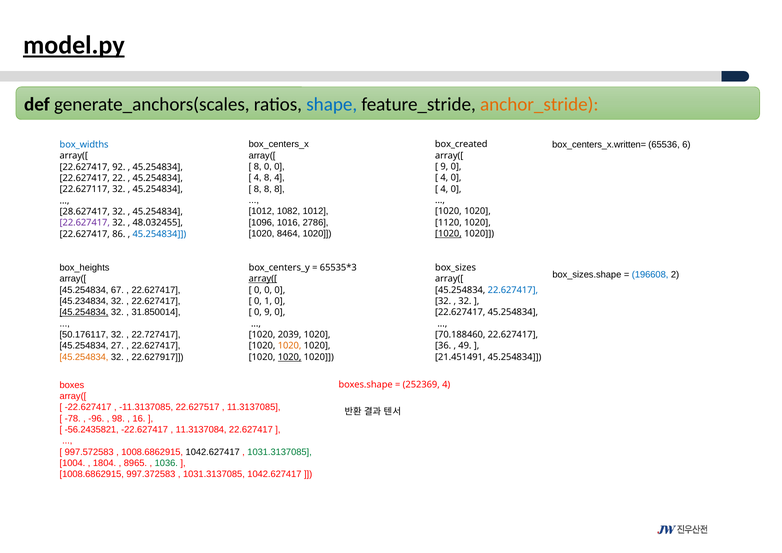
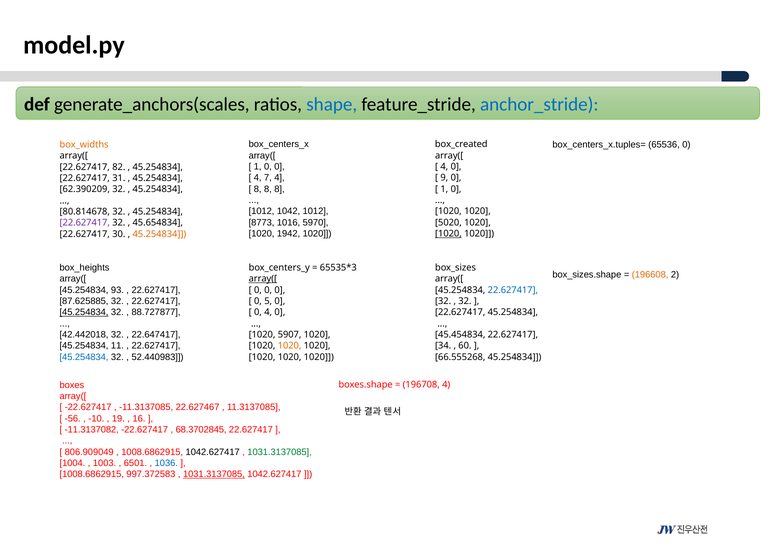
model.py underline: present -> none
anchor_stride colour: orange -> blue
box_centers_x.written=: box_centers_x.written= -> box_centers_x.tuples=
65536 6: 6 -> 0
box_widths colour: blue -> orange
8 at (258, 167): 8 -> 1
9 at (444, 167): 9 -> 4
92: 92 -> 82
4 8: 8 -> 7
4 at (444, 178): 4 -> 9
22: 22 -> 31
4 at (444, 189): 4 -> 1
22.627117: 22.627117 -> 62.390209
1082: 1082 -> 1042
28.627417: 28.627417 -> 80.814678
1096: 1096 -> 8773
2786: 2786 -> 5970
1120: 1120 -> 5020
48.032455: 48.032455 -> 45.654834
8464: 8464 -> 1942
86: 86 -> 30
45.254834 at (159, 234) colour: blue -> orange
196608 colour: blue -> orange
67: 67 -> 93
45.234834: 45.234834 -> 87.625885
1: 1 -> 5
31.850014: 31.850014 -> 88.727877
0 9: 9 -> 4
50.176117: 50.176117 -> 42.442018
22.727417: 22.727417 -> 22.647417
2039: 2039 -> 5907
70.188460: 70.188460 -> 45.454834
27: 27 -> 11
36: 36 -> 34
49: 49 -> 60
45.254834 at (84, 357) colour: orange -> blue
22.627917: 22.627917 -> 52.440983
1020 at (290, 357) underline: present -> none
21.451491: 21.451491 -> 66.555268
252369: 252369 -> 196708
22.627517: 22.627517 -> 22.627467
-78: -78 -> -56
-96: -96 -> -10
98: 98 -> 19
-56.2435821: -56.2435821 -> -11.3137082
11.3137084: 11.3137084 -> 68.3702845
997.572583: 997.572583 -> 806.909049
1804: 1804 -> 1003
8965: 8965 -> 6501
1036 colour: green -> blue
1031.3137085 at (214, 474) underline: none -> present
